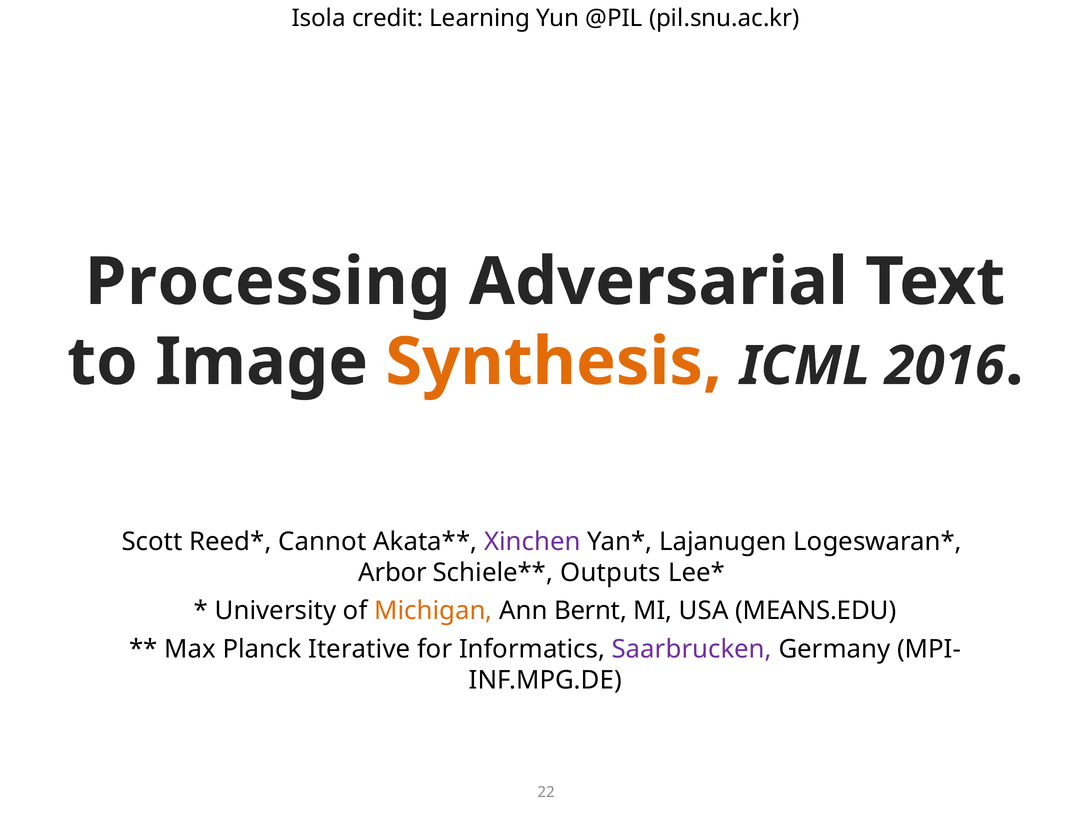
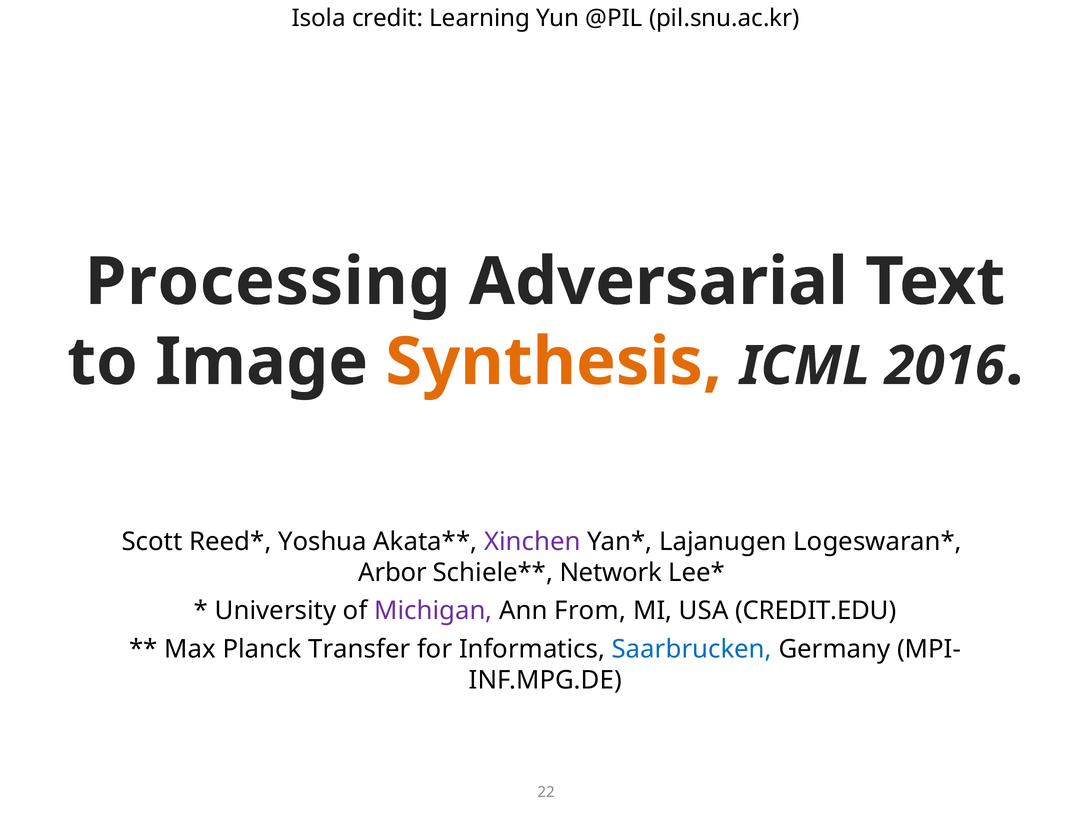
Cannot: Cannot -> Yoshua
Outputs: Outputs -> Network
Michigan colour: orange -> purple
Bernt: Bernt -> From
MEANS.EDU: MEANS.EDU -> CREDIT.EDU
Iterative: Iterative -> Transfer
Saarbrucken colour: purple -> blue
